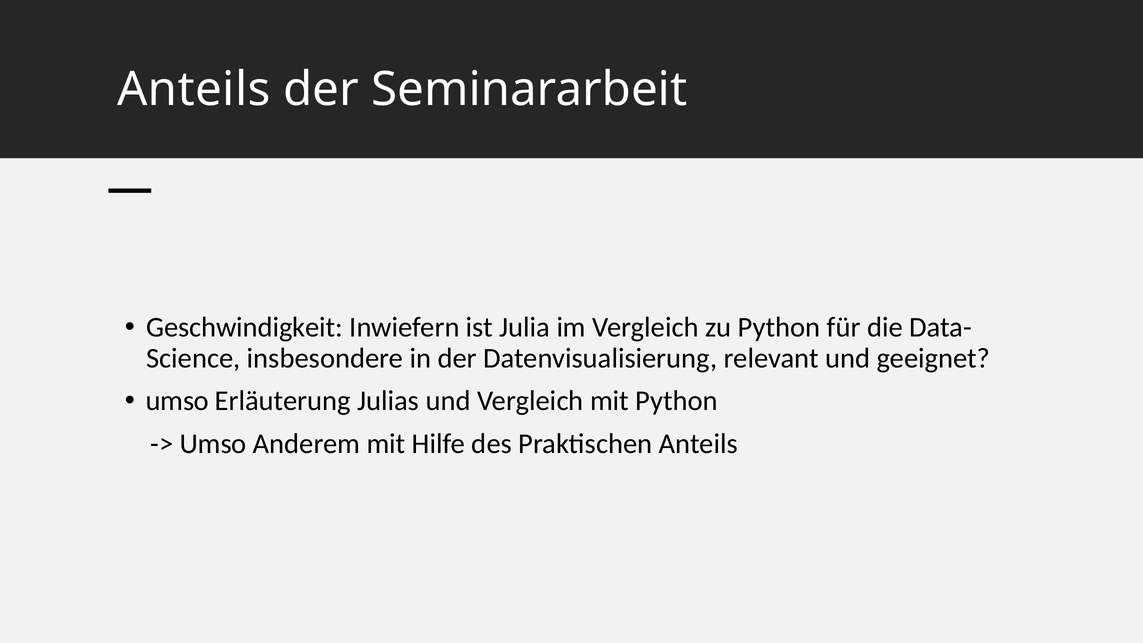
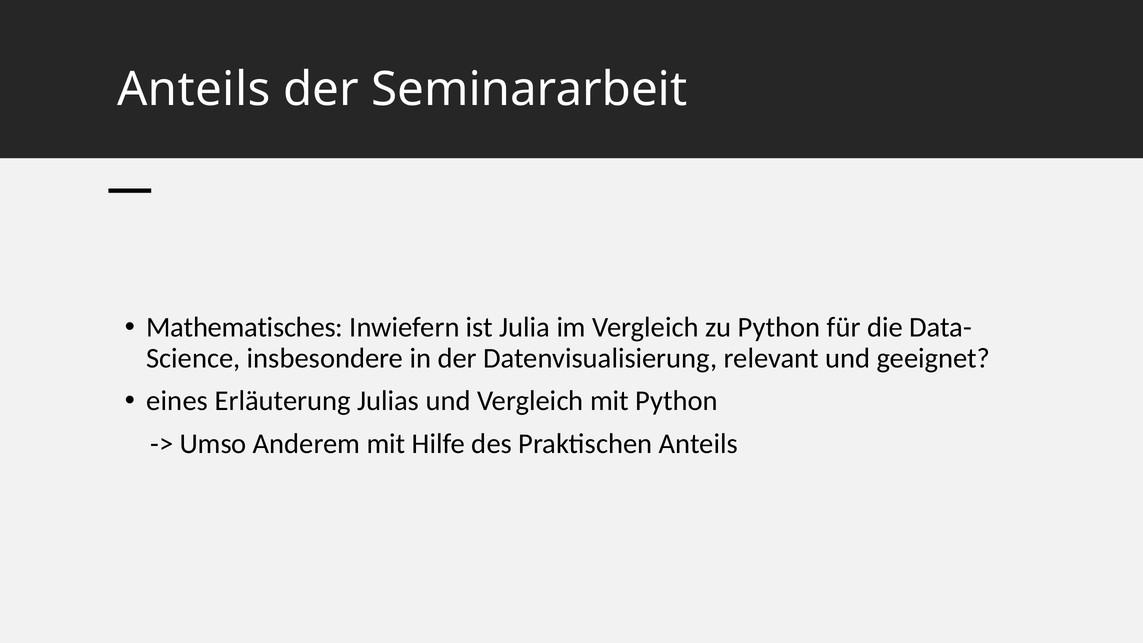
Geschwindigkeit: Geschwindigkeit -> Mathematisches
umso at (177, 401): umso -> eines
